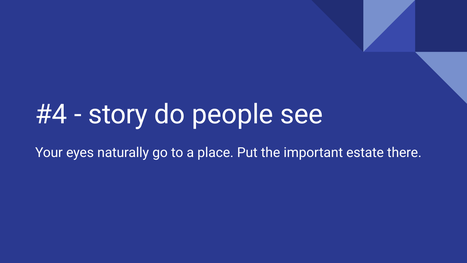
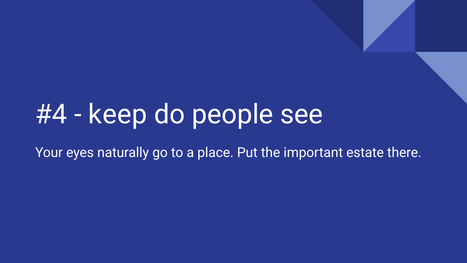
story: story -> keep
